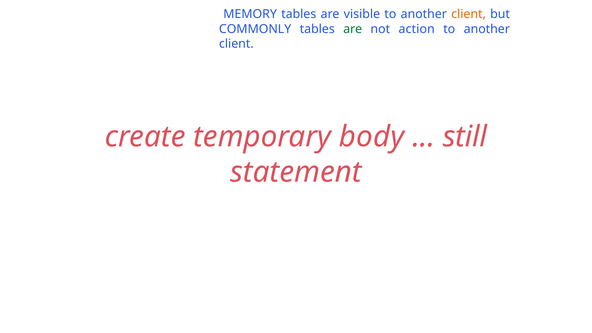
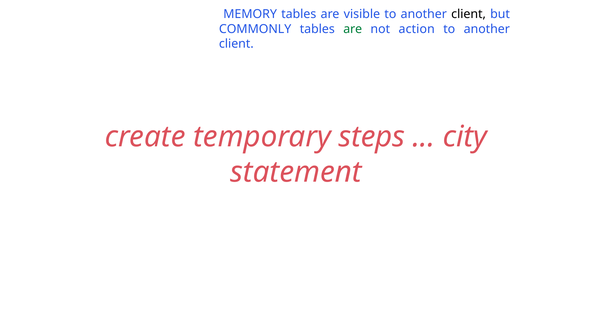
client at (469, 14) colour: orange -> black
body: body -> steps
still: still -> city
